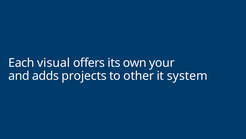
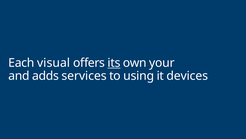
its underline: none -> present
projects: projects -> services
other: other -> using
system: system -> devices
